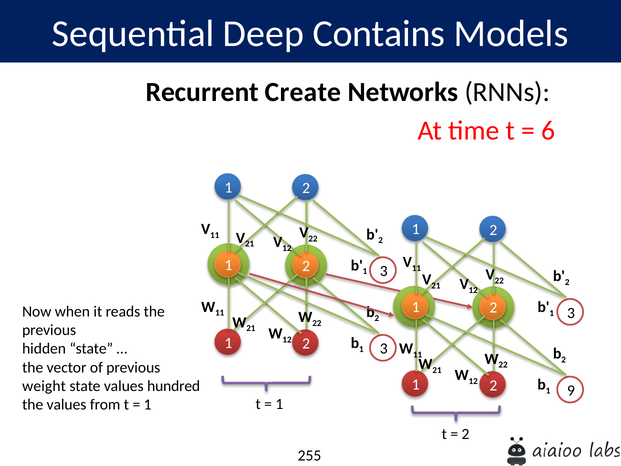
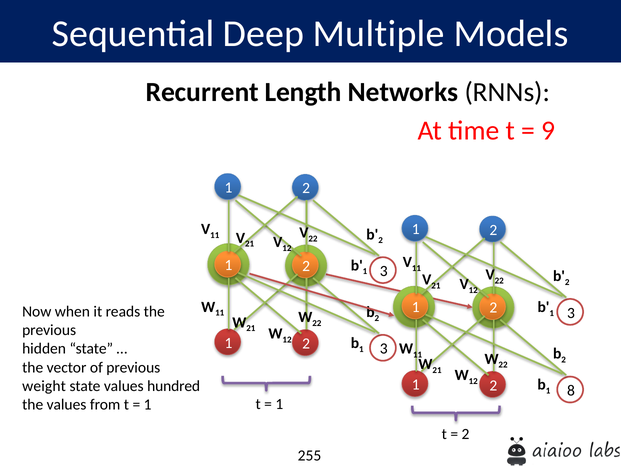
Contains: Contains -> Multiple
Create: Create -> Length
6: 6 -> 9
9: 9 -> 8
